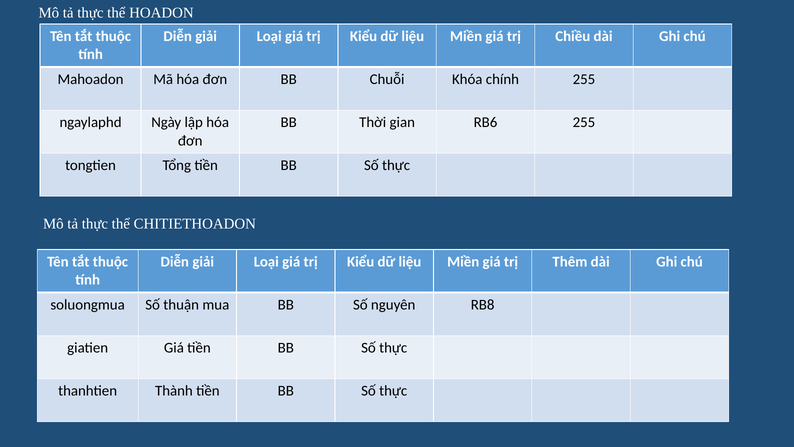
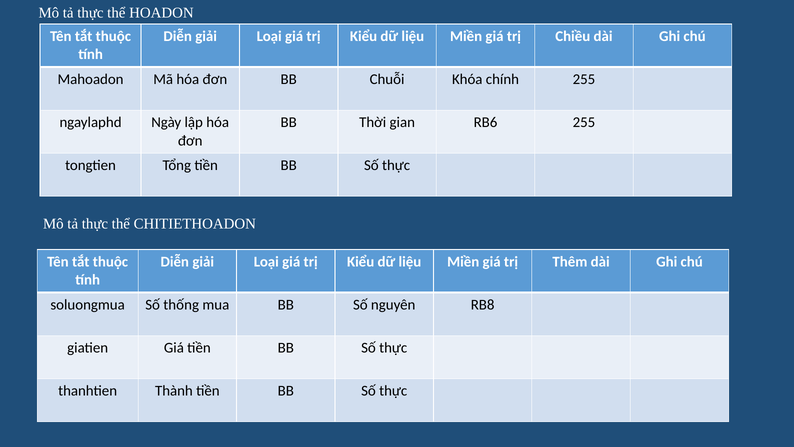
thuận: thuận -> thống
